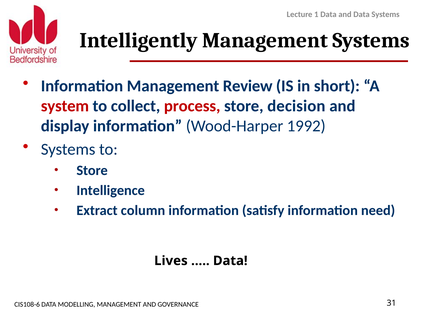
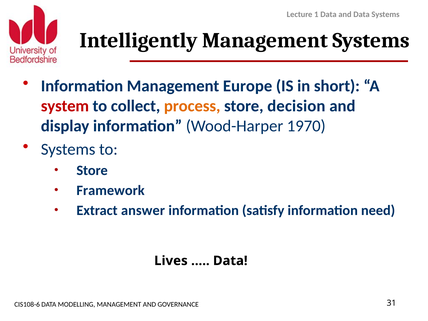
Review: Review -> Europe
process colour: red -> orange
1992: 1992 -> 1970
Intelligence: Intelligence -> Framework
column: column -> answer
